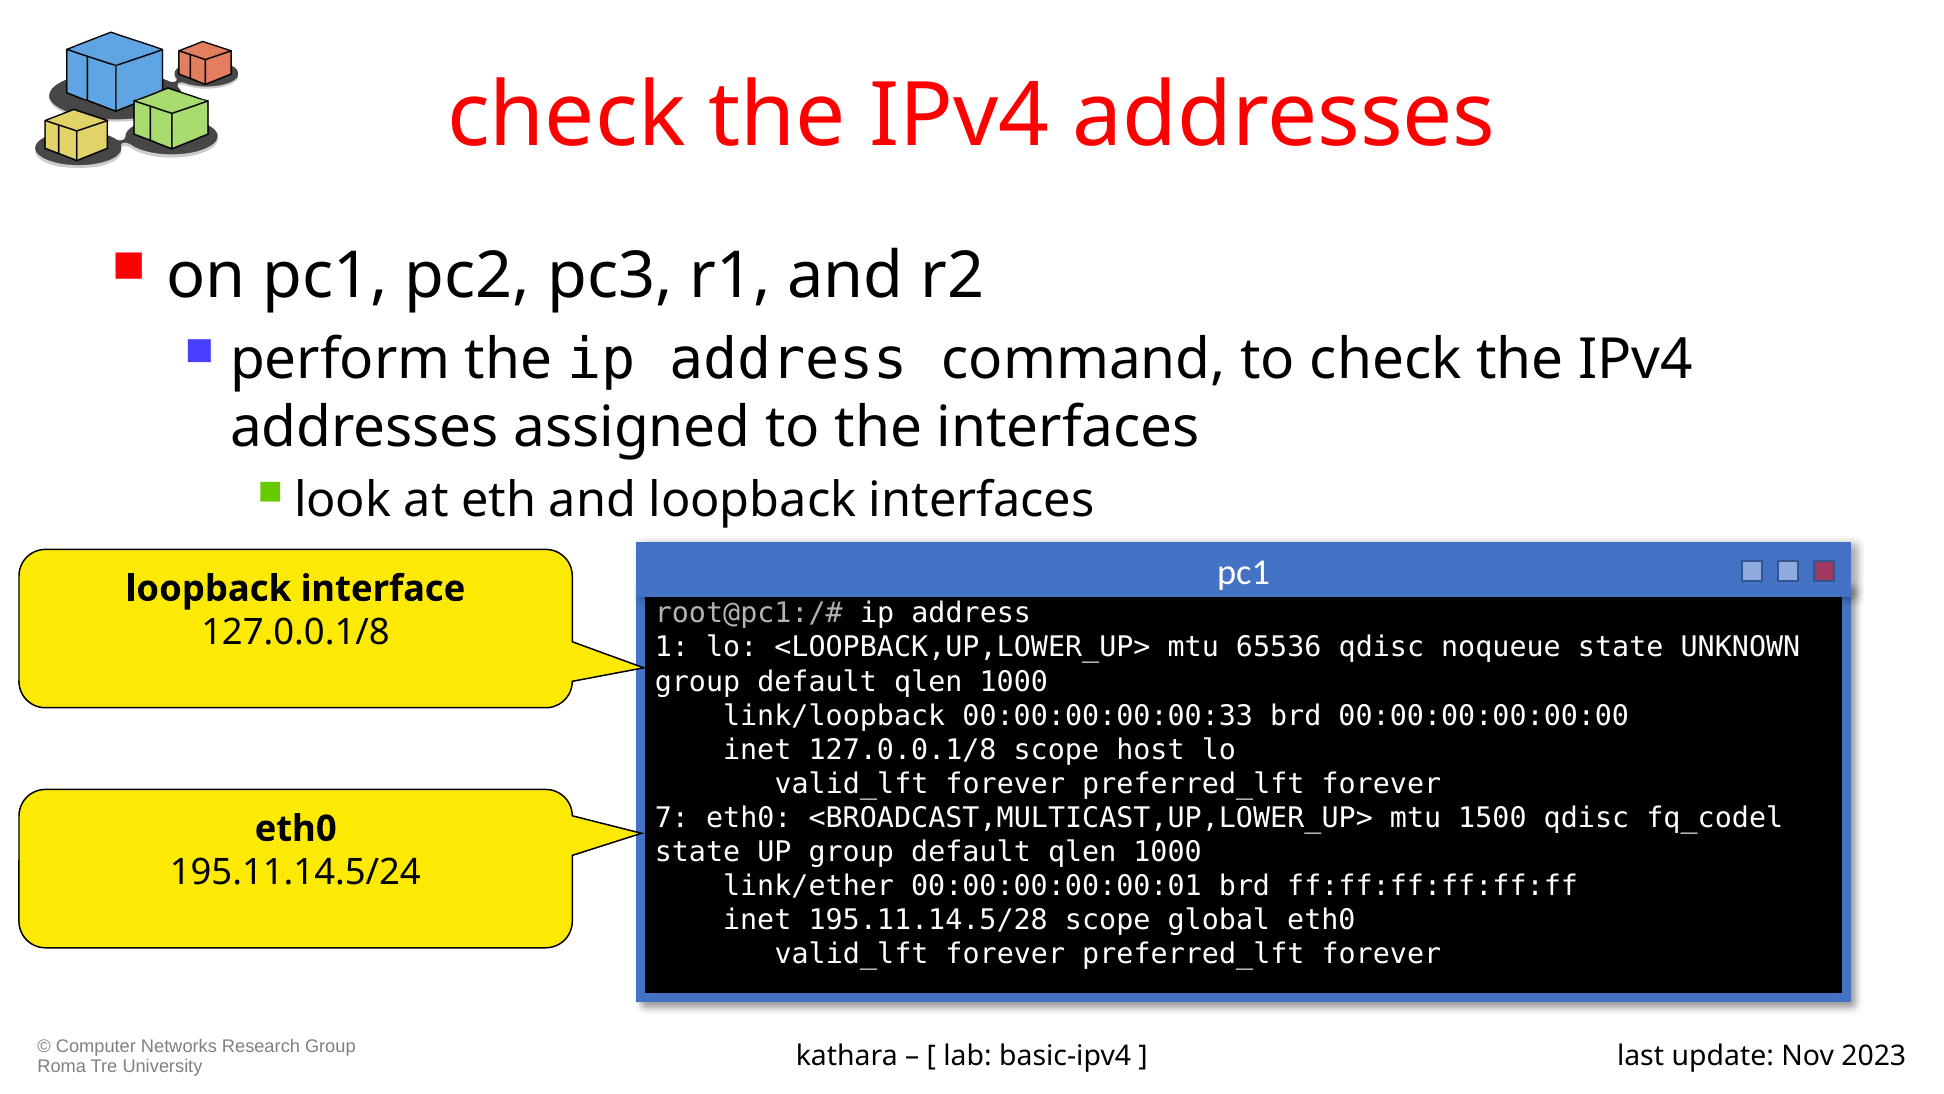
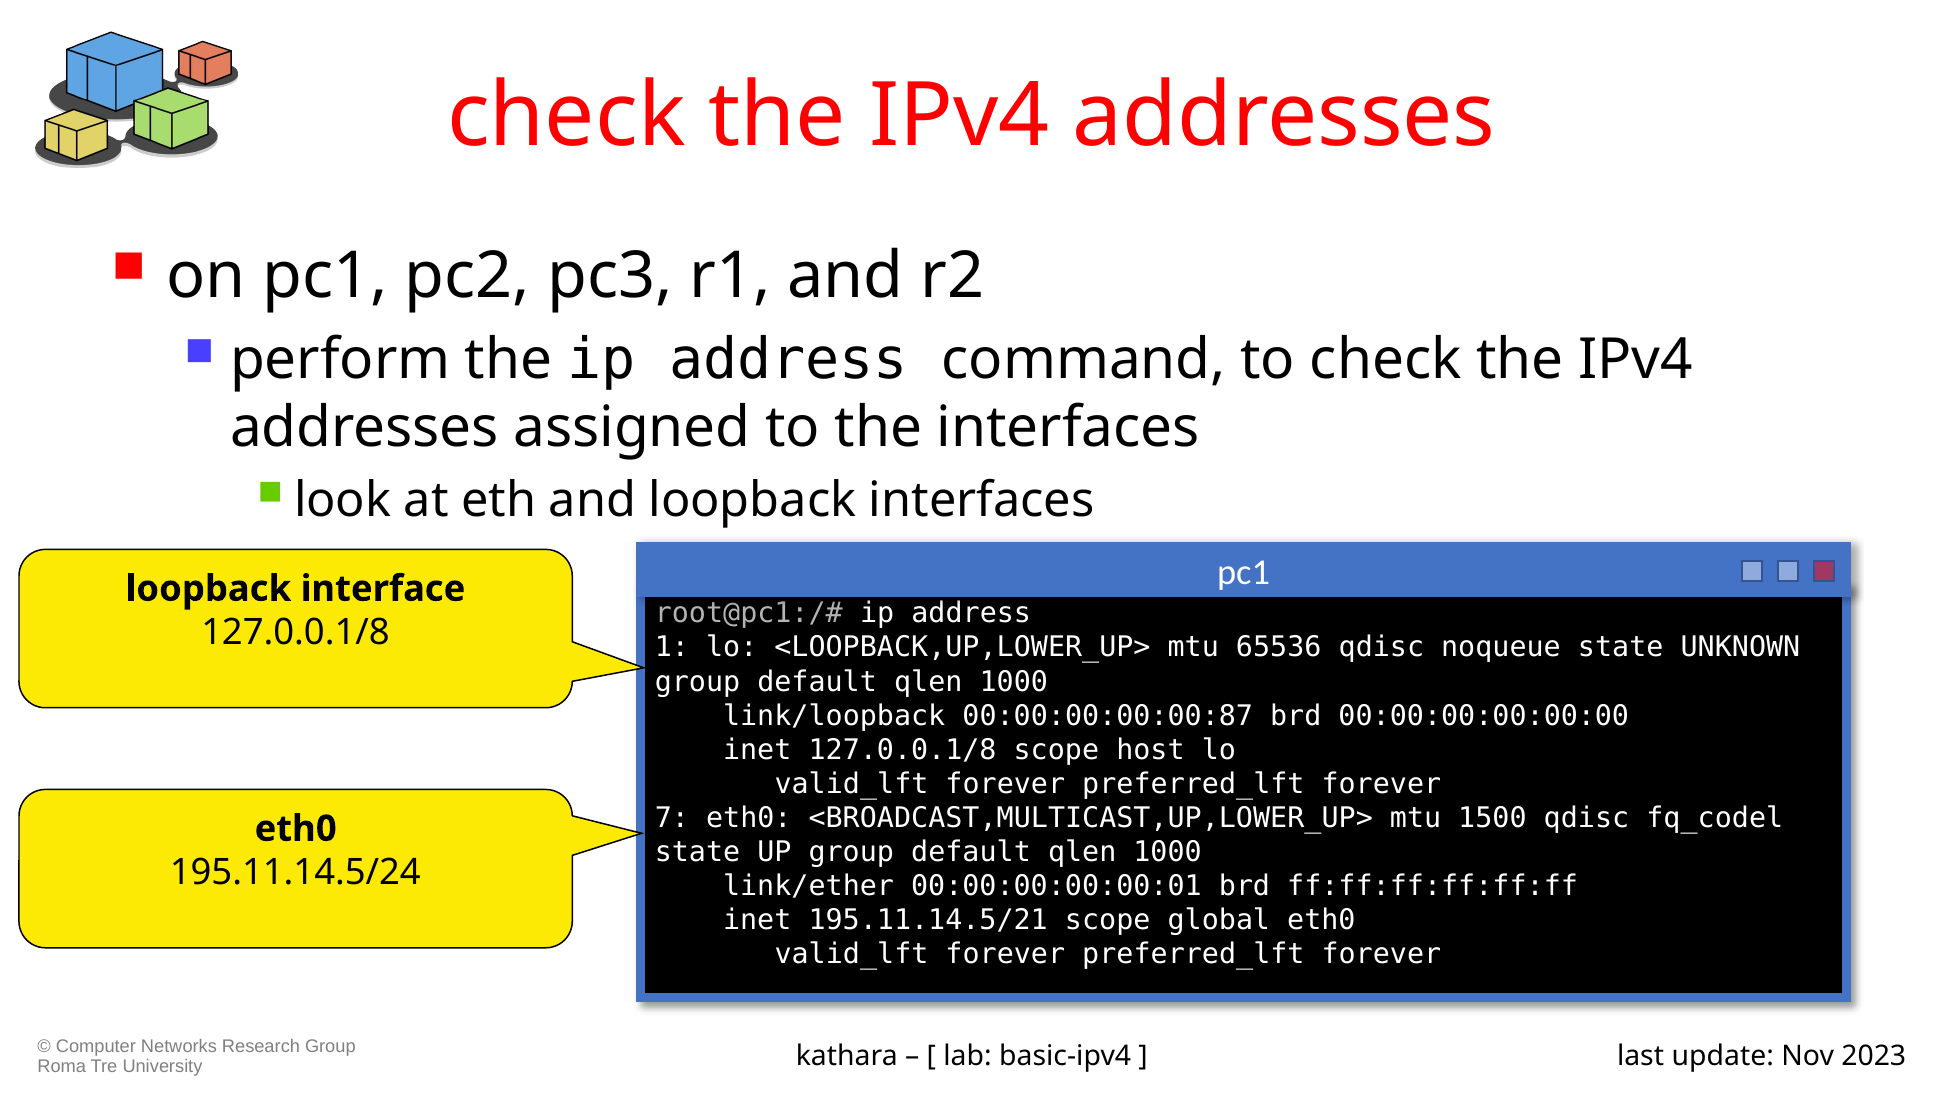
00:00:00:00:00:33: 00:00:00:00:00:33 -> 00:00:00:00:00:87
195.11.14.5/28: 195.11.14.5/28 -> 195.11.14.5/21
